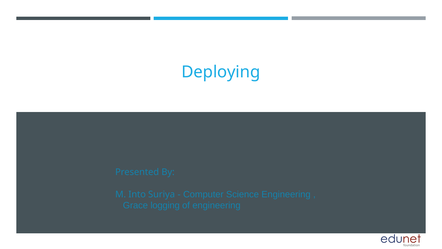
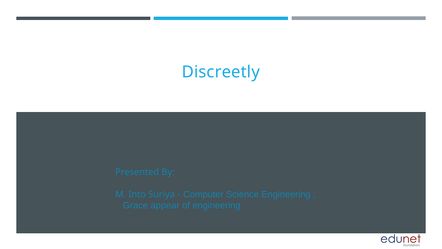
Deploying: Deploying -> Discreetly
logging: logging -> appear
